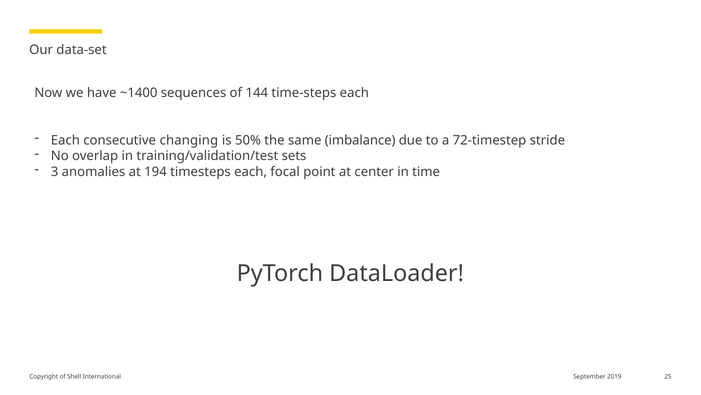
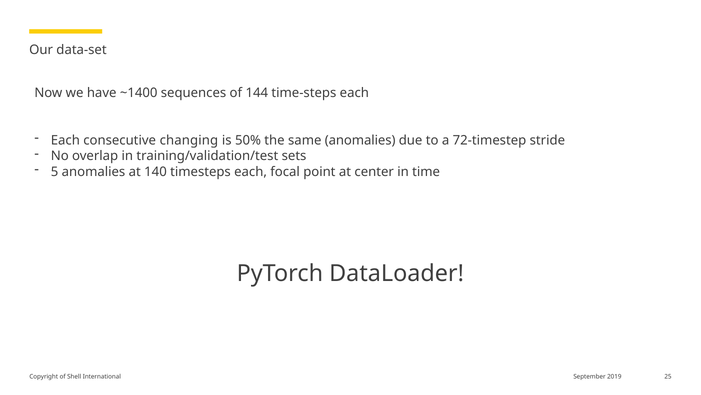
same imbalance: imbalance -> anomalies
3: 3 -> 5
194: 194 -> 140
